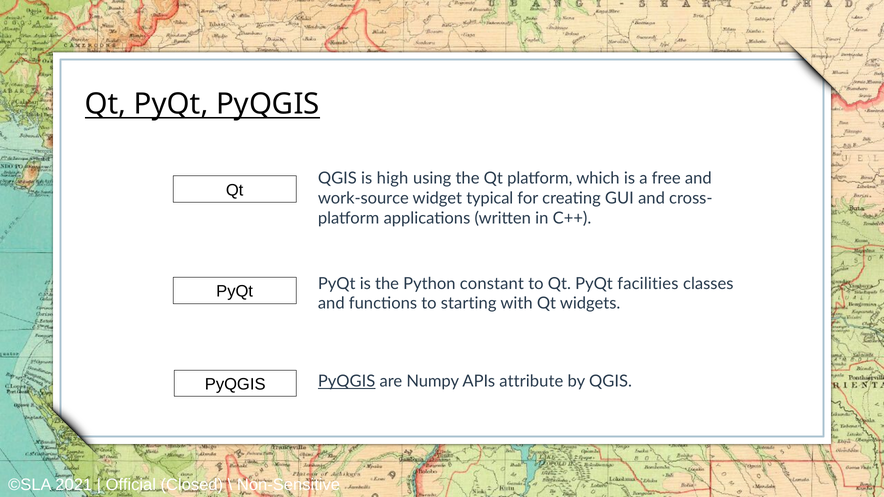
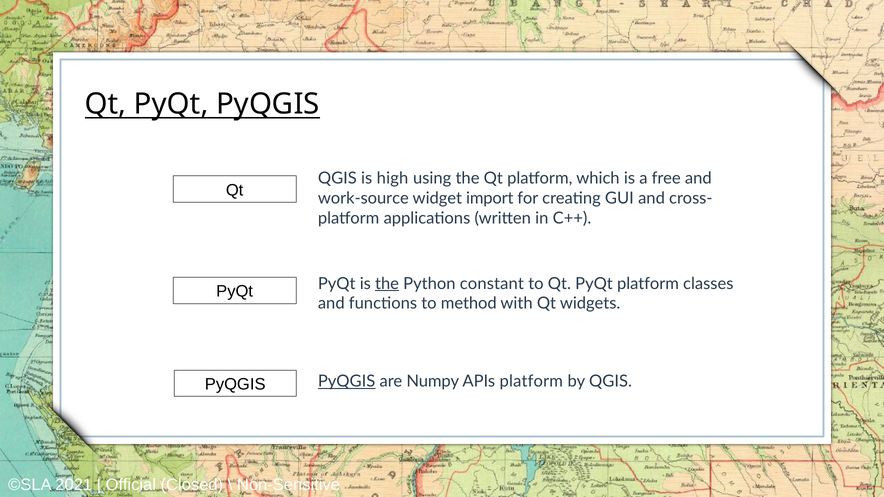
typical: typical -> import
the at (387, 284) underline: none -> present
PyQt facilities: facilities -> platform
starting: starting -> method
APIs attribute: attribute -> platform
